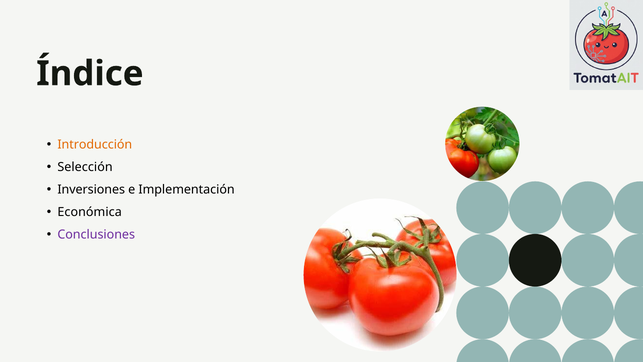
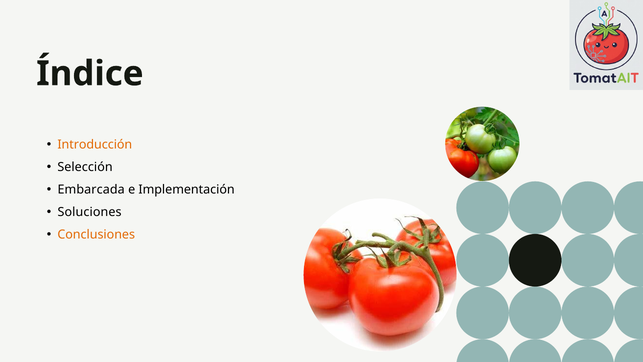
Inversiones: Inversiones -> Embarcada
Económica: Económica -> Soluciones
Conclusiones colour: purple -> orange
